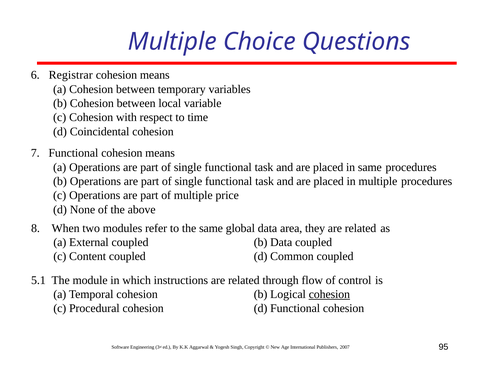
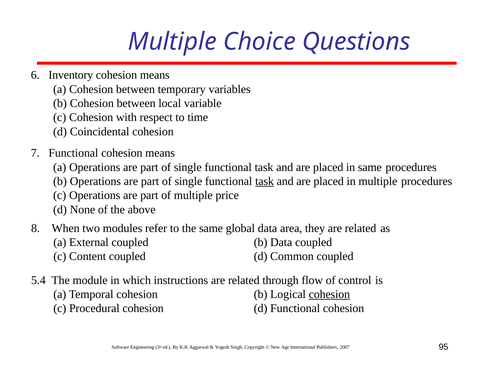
Registrar: Registrar -> Inventory
task at (265, 181) underline: none -> present
5.1: 5.1 -> 5.4
